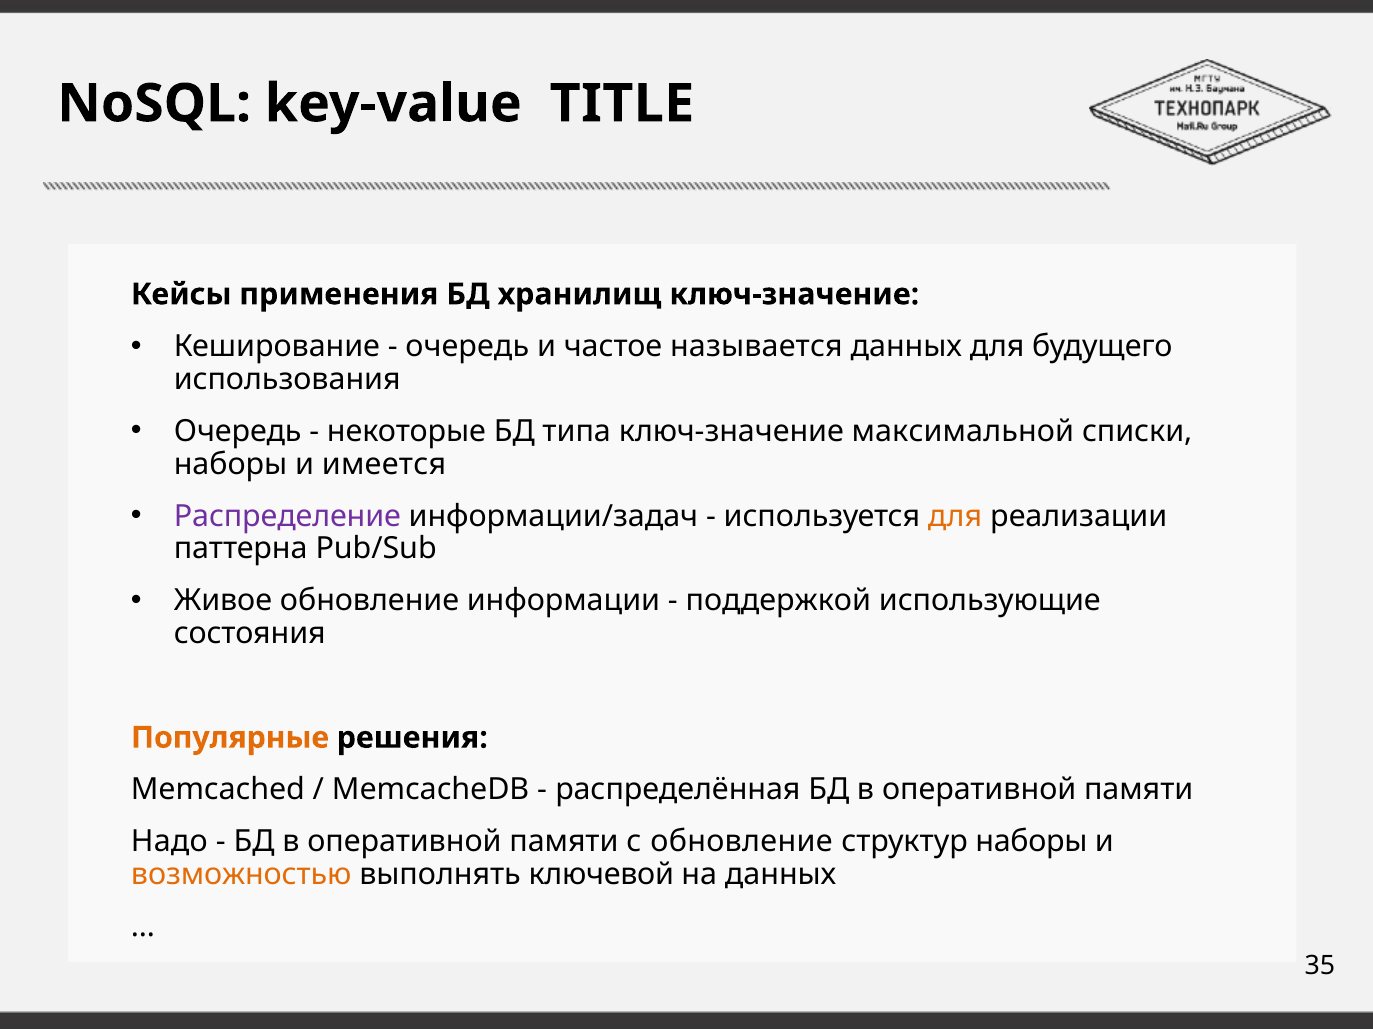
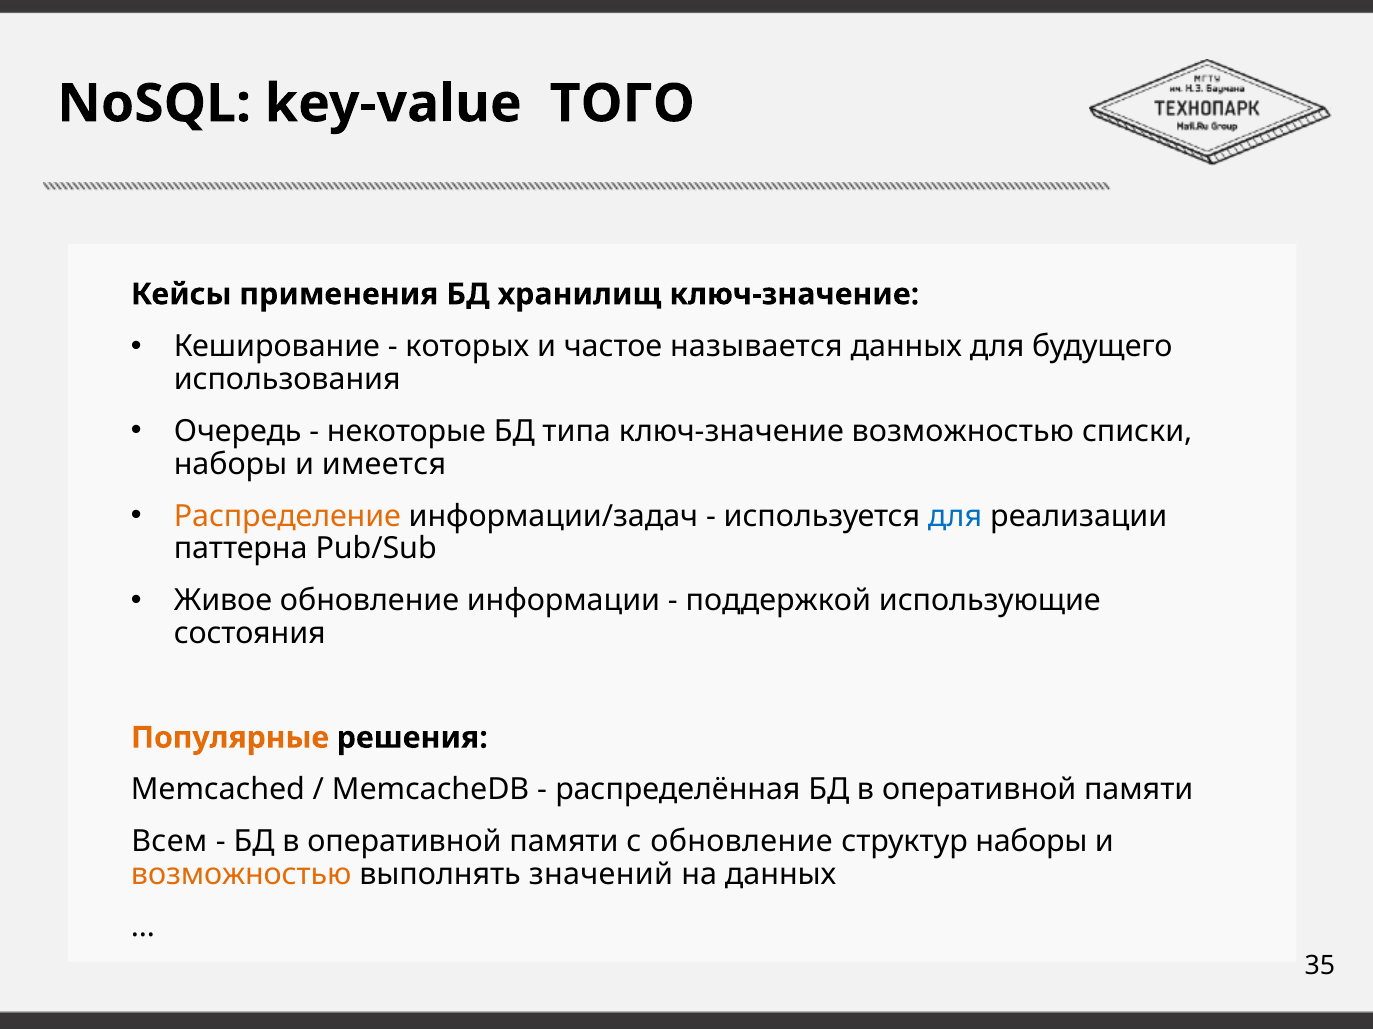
TITLE: TITLE -> ТОГО
очередь at (467, 347): очередь -> которых
ключ-значение максимальной: максимальной -> возможностью
Распределение colour: purple -> orange
для at (955, 516) colour: orange -> blue
Надо: Надо -> Всем
ключевой: ключевой -> значений
